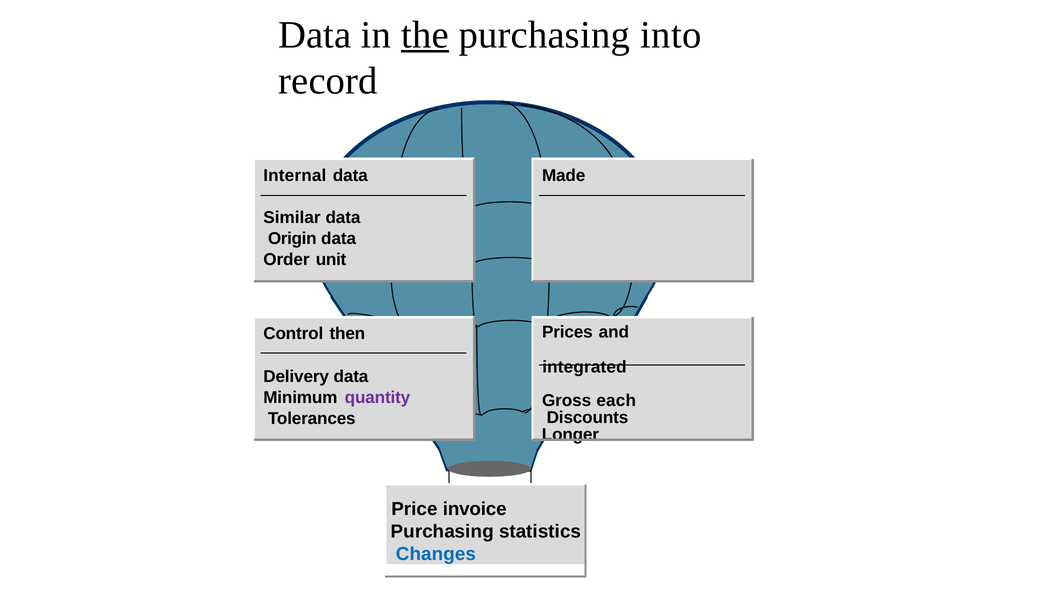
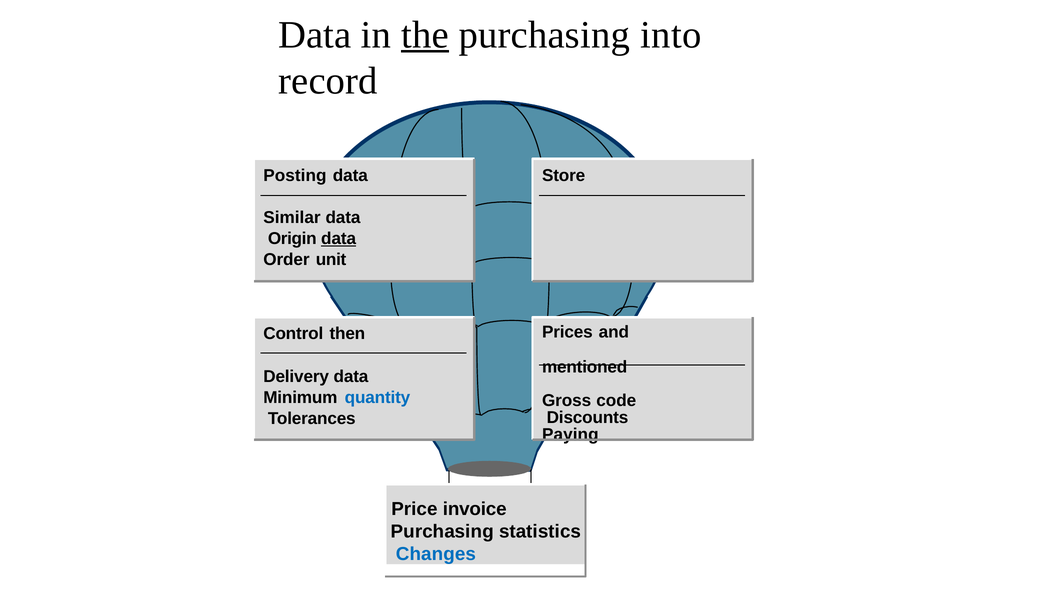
Internal: Internal -> Posting
Made: Made -> Store
data at (339, 239) underline: none -> present
integrated: integrated -> mentioned
quantity colour: purple -> blue
each: each -> code
Longer: Longer -> Paying
